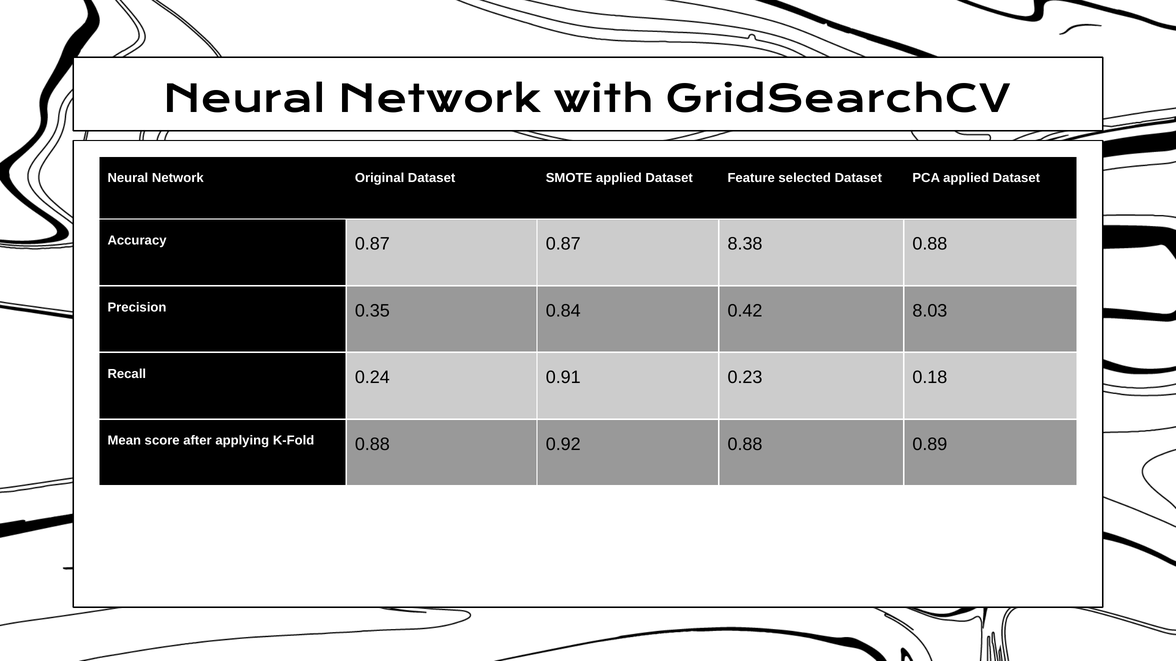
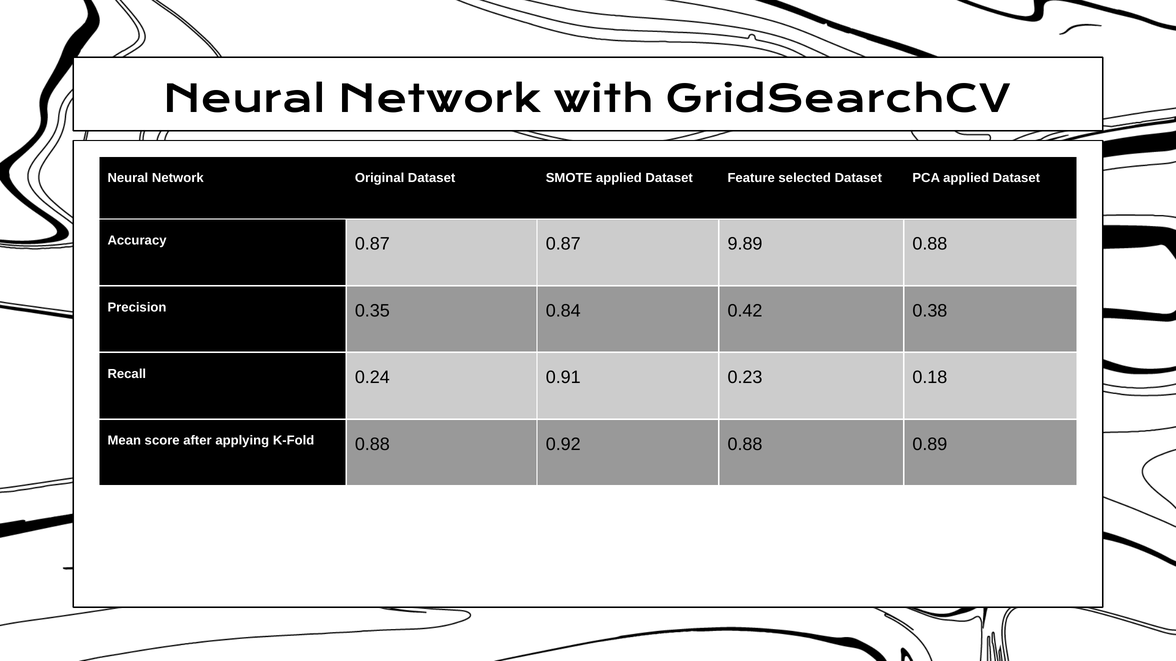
8.38: 8.38 -> 9.89
8.03: 8.03 -> 0.38
